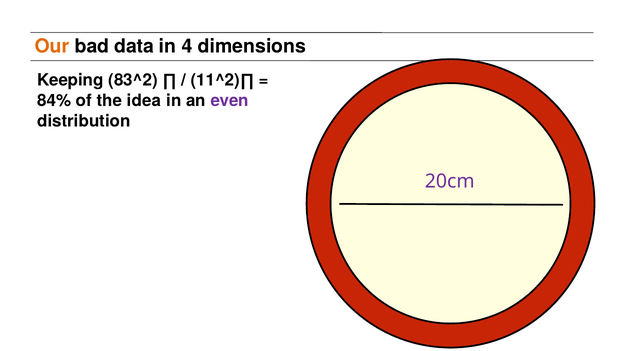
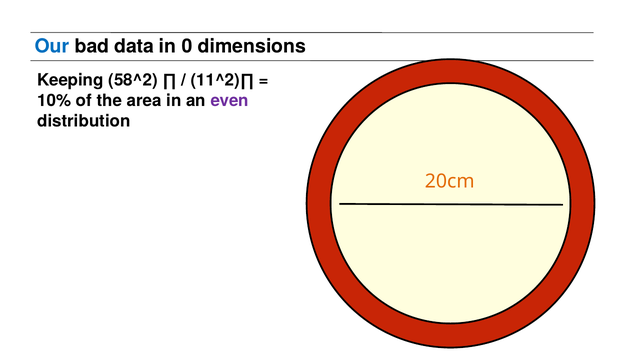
Our colour: orange -> blue
4: 4 -> 0
83^2: 83^2 -> 58^2
84%: 84% -> 10%
idea: idea -> area
20cm colour: purple -> orange
